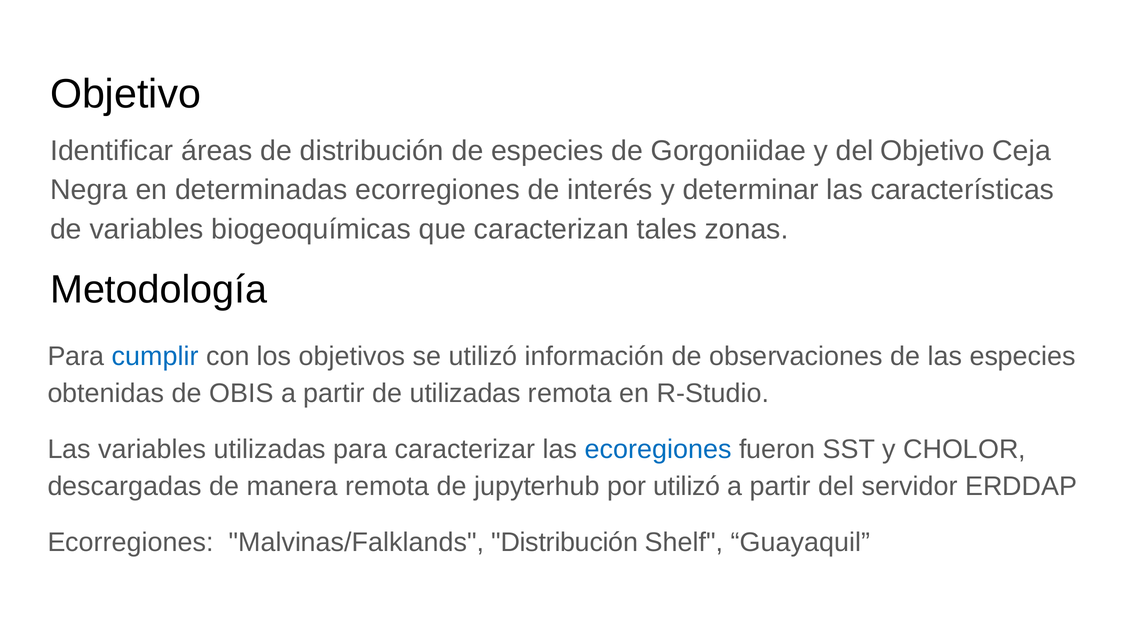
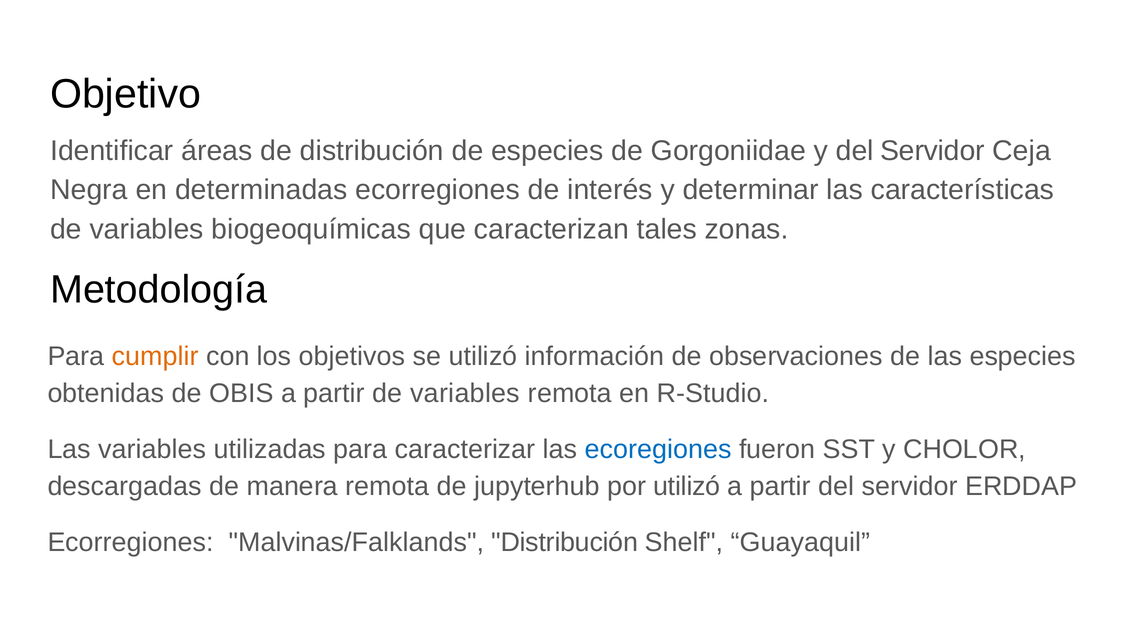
y del Objetivo: Objetivo -> Servidor
cumplir colour: blue -> orange
partir de utilizadas: utilizadas -> variables
